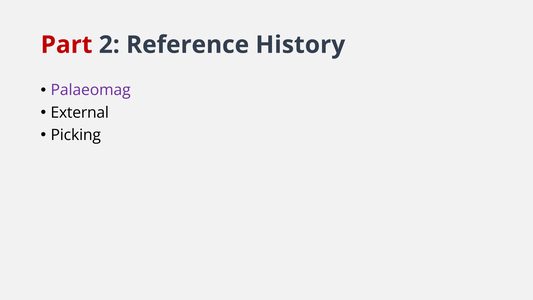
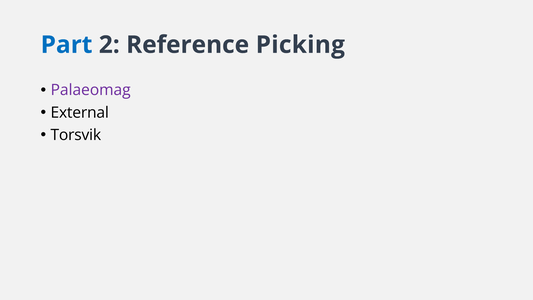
Part colour: red -> blue
History: History -> Picking
Picking: Picking -> Torsvik
